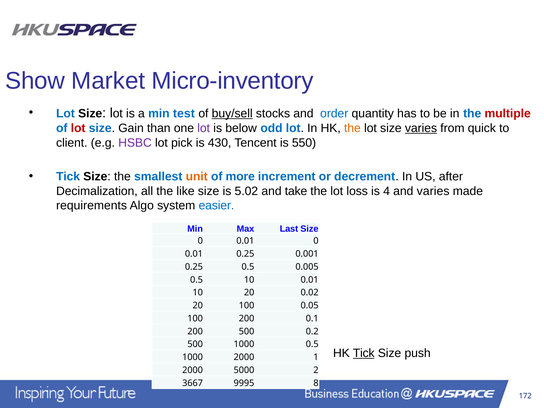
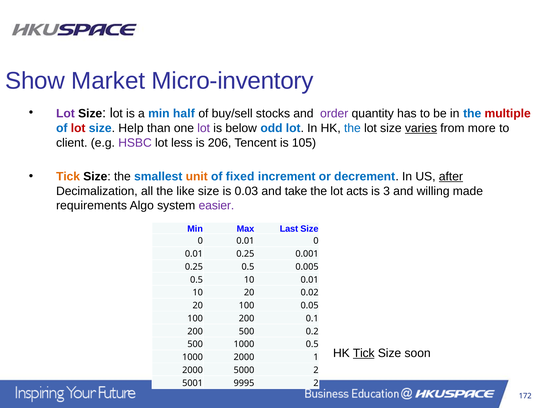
Lot at (65, 113) colour: blue -> purple
test: test -> half
buy/sell underline: present -> none
order colour: blue -> purple
Gain: Gain -> Help
the at (352, 128) colour: orange -> blue
quick: quick -> more
pick: pick -> less
430: 430 -> 206
550: 550 -> 105
Tick at (68, 177) colour: blue -> orange
more: more -> fixed
after underline: none -> present
5.02: 5.02 -> 0.03
loss: loss -> acts
4: 4 -> 3
and varies: varies -> willing
easier colour: blue -> purple
push: push -> soon
3667: 3667 -> 5001
9995 8: 8 -> 2
